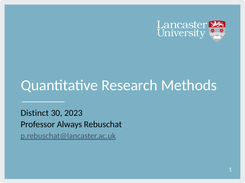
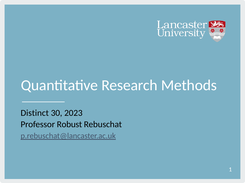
Always: Always -> Robust
